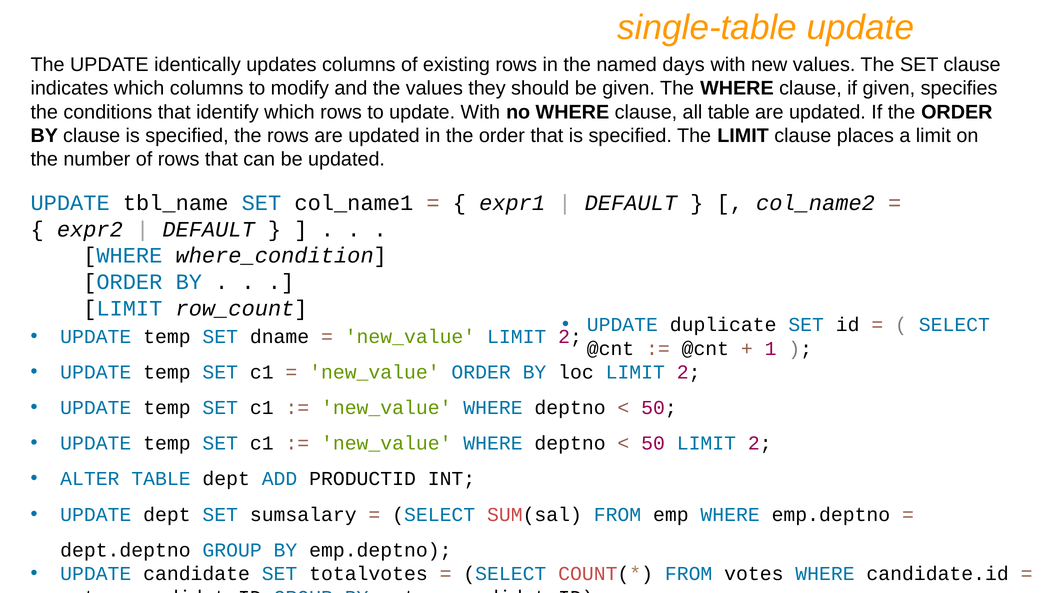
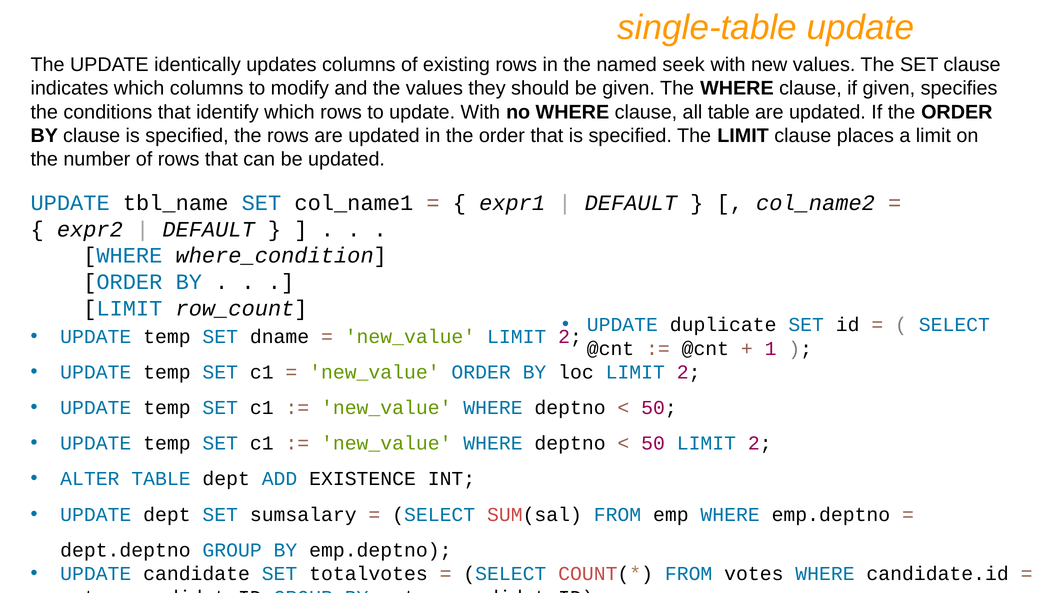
days: days -> seek
PRODUCTID: PRODUCTID -> EXISTENCE
